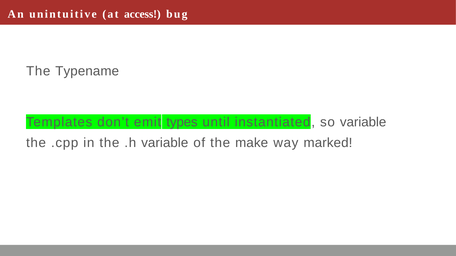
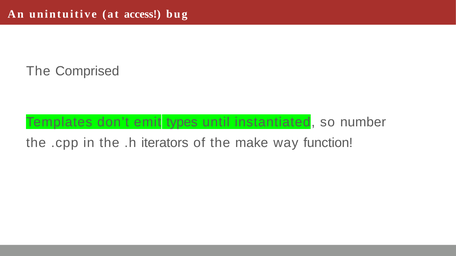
Typename: Typename -> Comprised
so variable: variable -> number
.h variable: variable -> iterators
marked: marked -> function
